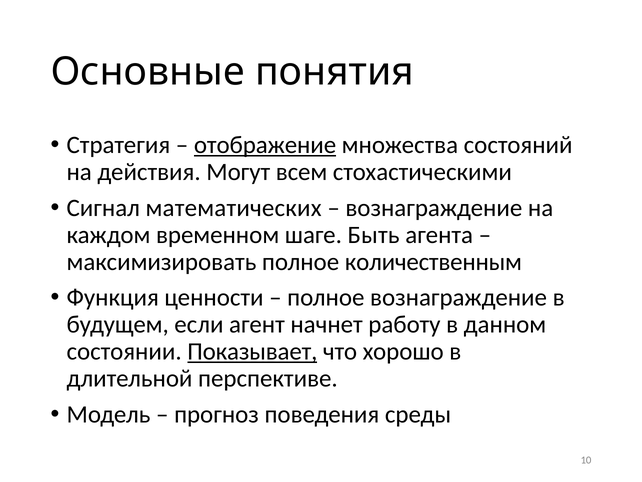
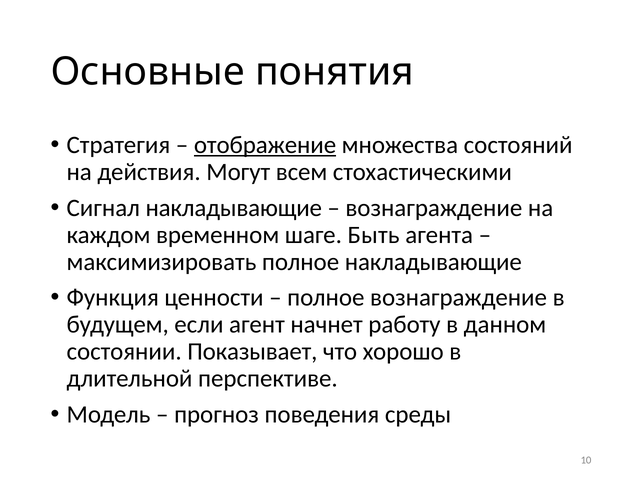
Сигнал математических: математических -> накладывающие
полное количественным: количественным -> накладывающие
Показывает underline: present -> none
